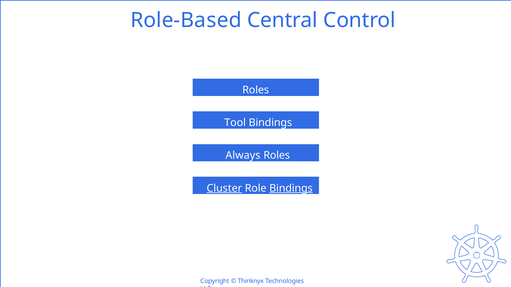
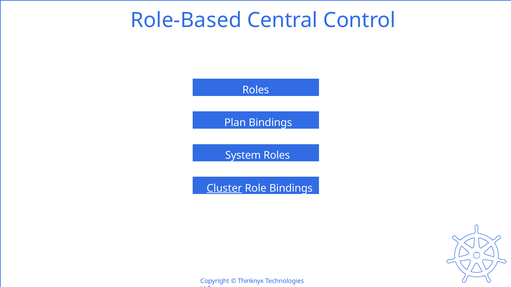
Tool: Tool -> Plan
Always: Always -> System
Bindings at (291, 188) underline: present -> none
